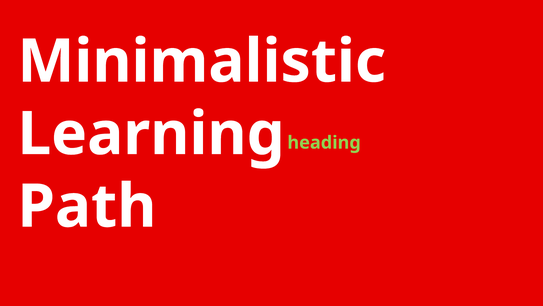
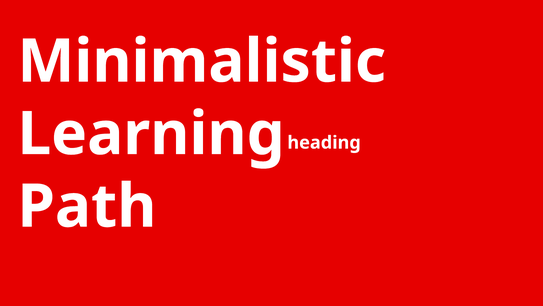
heading colour: light green -> white
